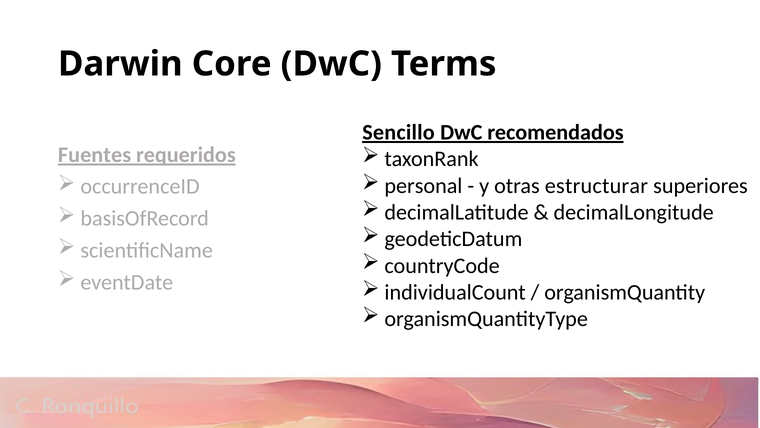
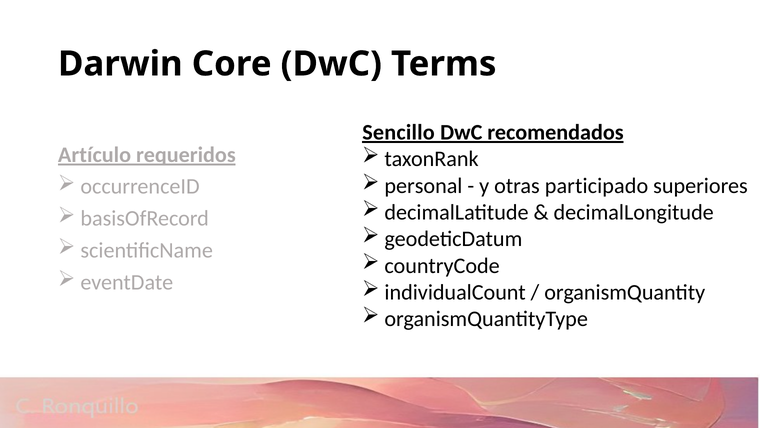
Fuentes: Fuentes -> Artículo
estructurar: estructurar -> participado
